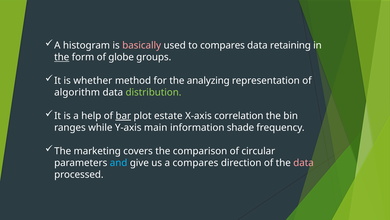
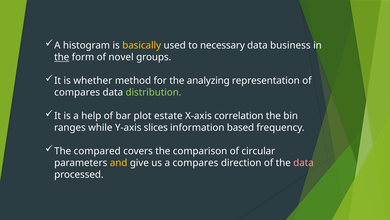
basically colour: pink -> yellow
to compares: compares -> necessary
retaining: retaining -> business
globe: globe -> novel
algorithm at (77, 92): algorithm -> compares
bar underline: present -> none
main: main -> slices
shade: shade -> based
marketing: marketing -> compared
and colour: light blue -> yellow
